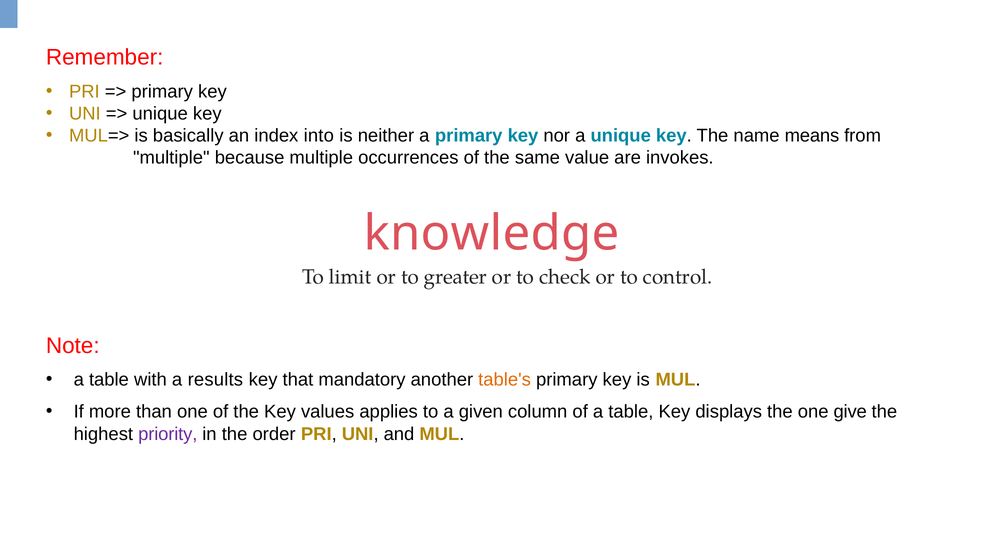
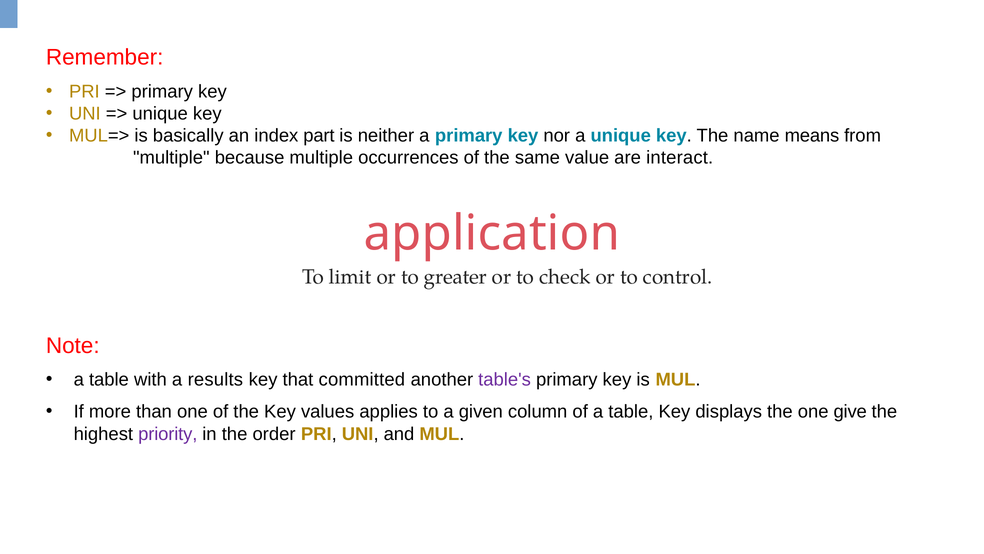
into: into -> part
invokes: invokes -> interact
knowledge: knowledge -> application
mandatory: mandatory -> committed
table's colour: orange -> purple
